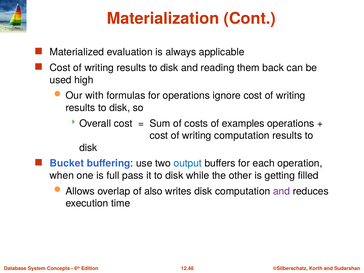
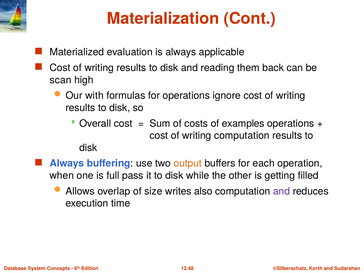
used: used -> scan
Bucket at (67, 163): Bucket -> Always
output colour: blue -> orange
also: also -> size
writes disk: disk -> also
